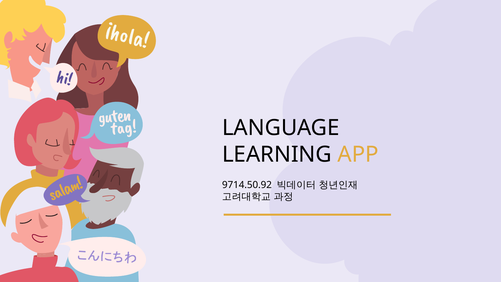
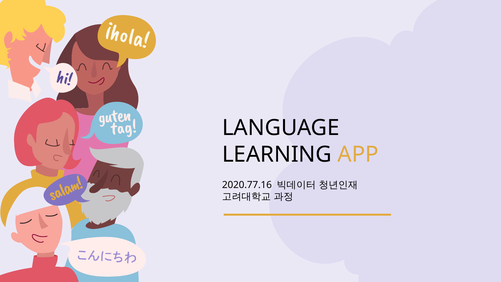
9714.50.92: 9714.50.92 -> 2020.77.16
